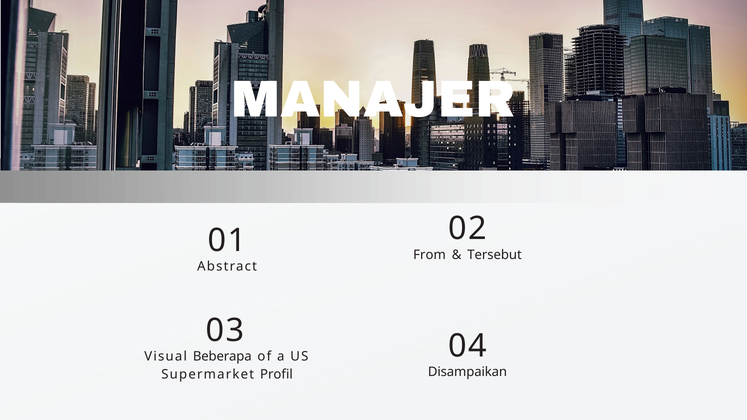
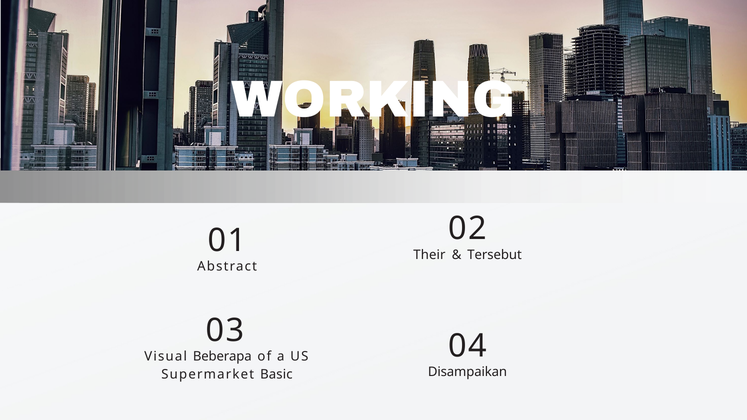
MANAJER: MANAJER -> WORKING
From: From -> Their
Profil: Profil -> Basic
